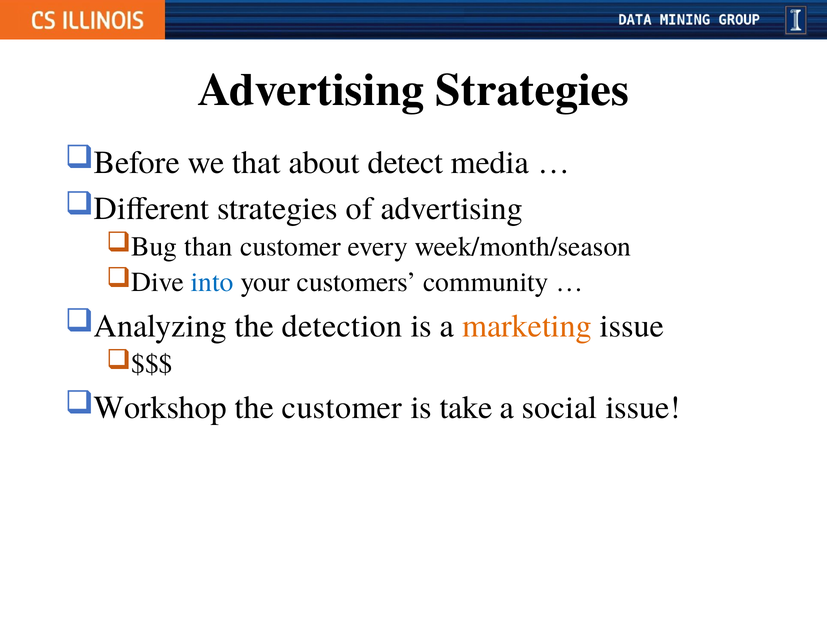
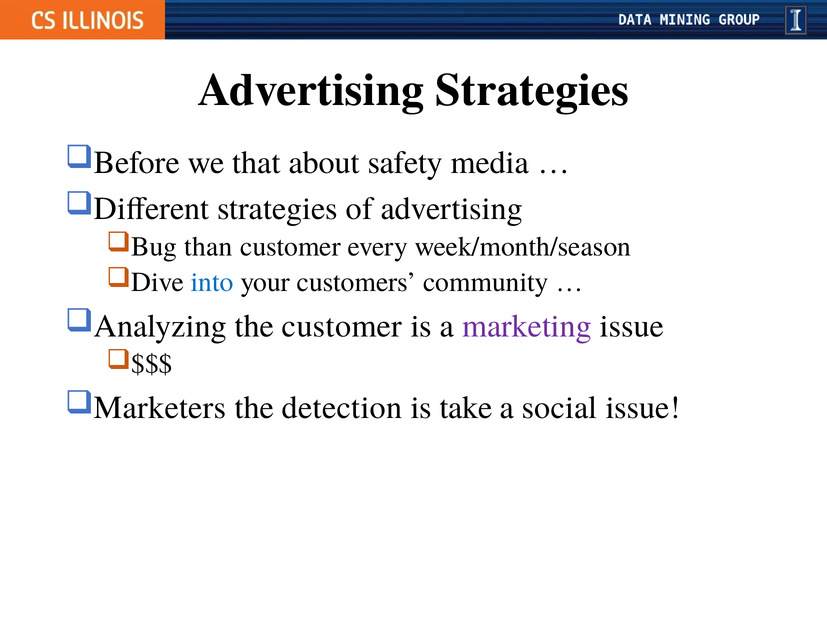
detect: detect -> safety
the detection: detection -> customer
marketing colour: orange -> purple
Workshop: Workshop -> Marketers
the customer: customer -> detection
